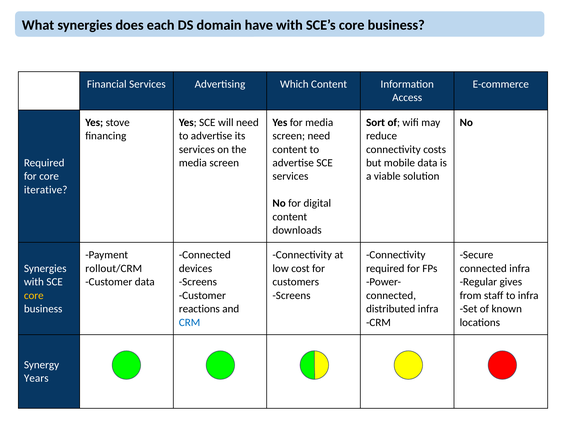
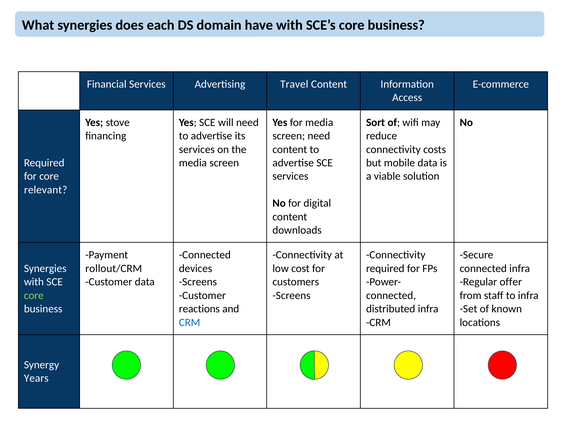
Which: Which -> Travel
iterative: iterative -> relevant
gives: gives -> offer
core at (34, 295) colour: yellow -> light green
